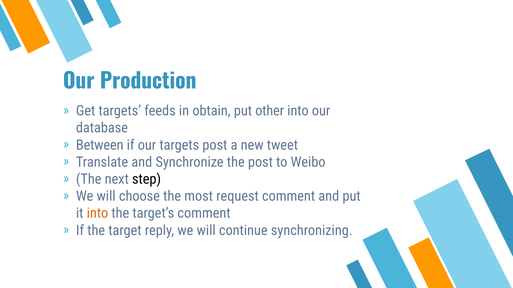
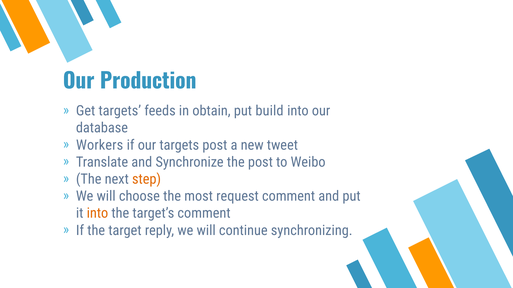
other: other -> build
Between: Between -> Workers
step colour: black -> orange
